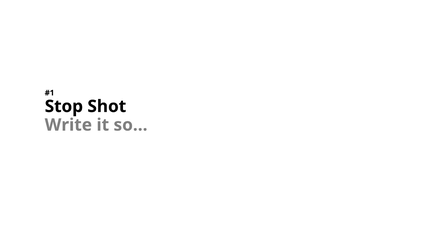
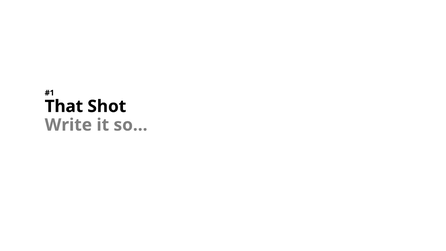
Stop: Stop -> That
